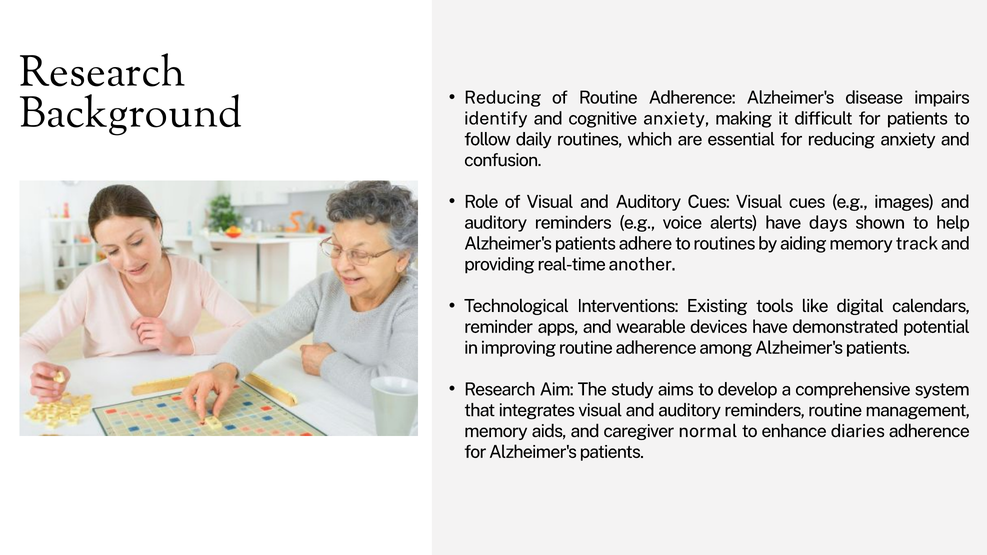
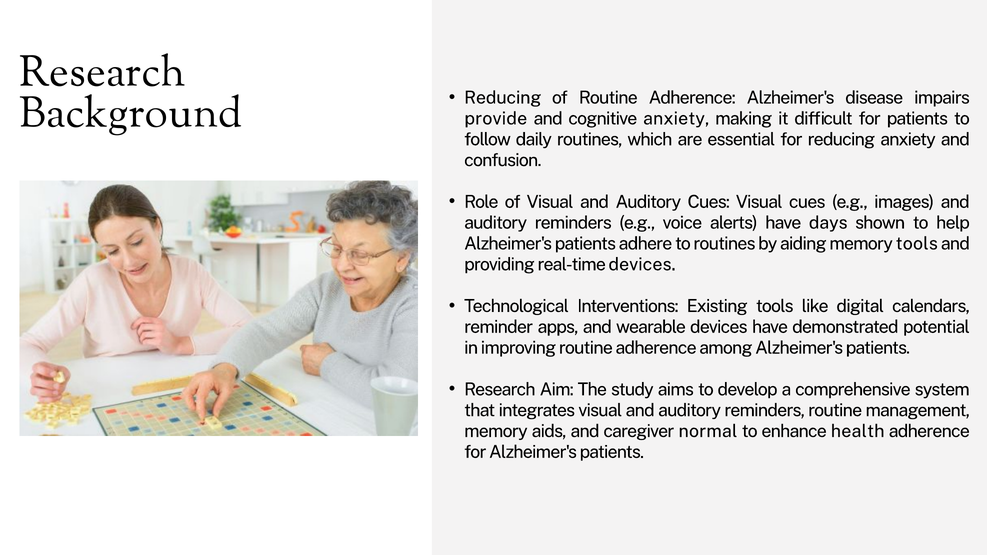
identify: identify -> provide
memory track: track -> tools
real-time another: another -> devices
diaries: diaries -> health
